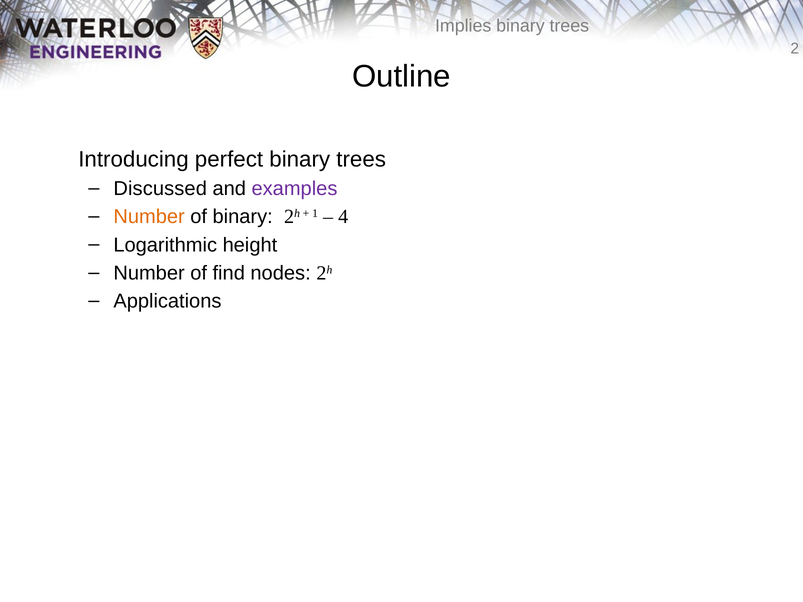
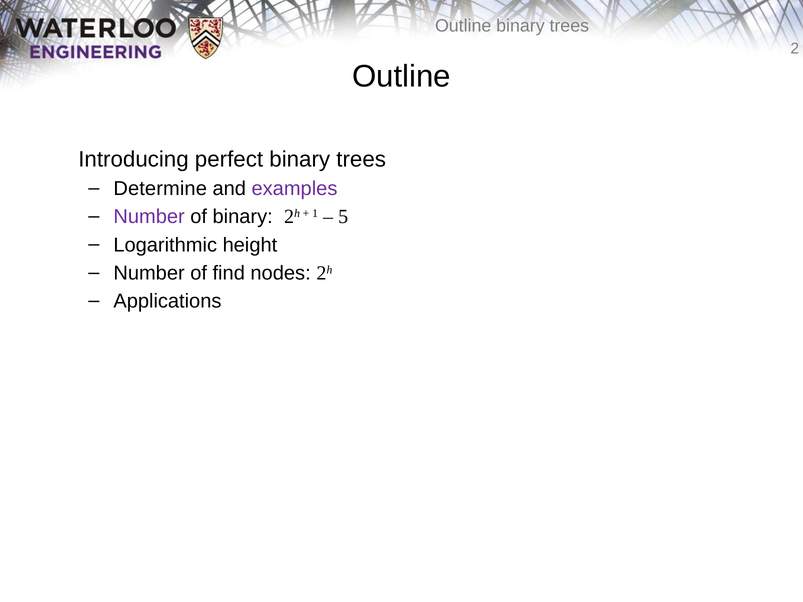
Implies at (463, 26): Implies -> Outline
Discussed: Discussed -> Determine
Number at (149, 217) colour: orange -> purple
4: 4 -> 5
